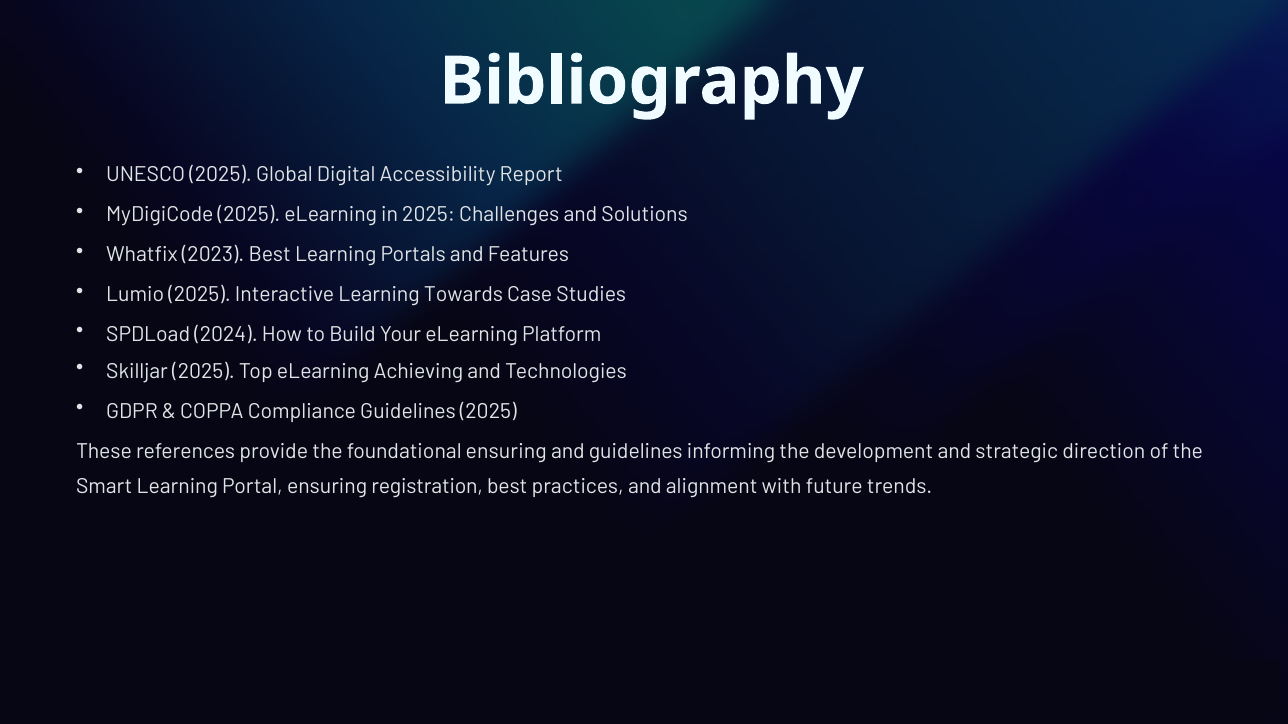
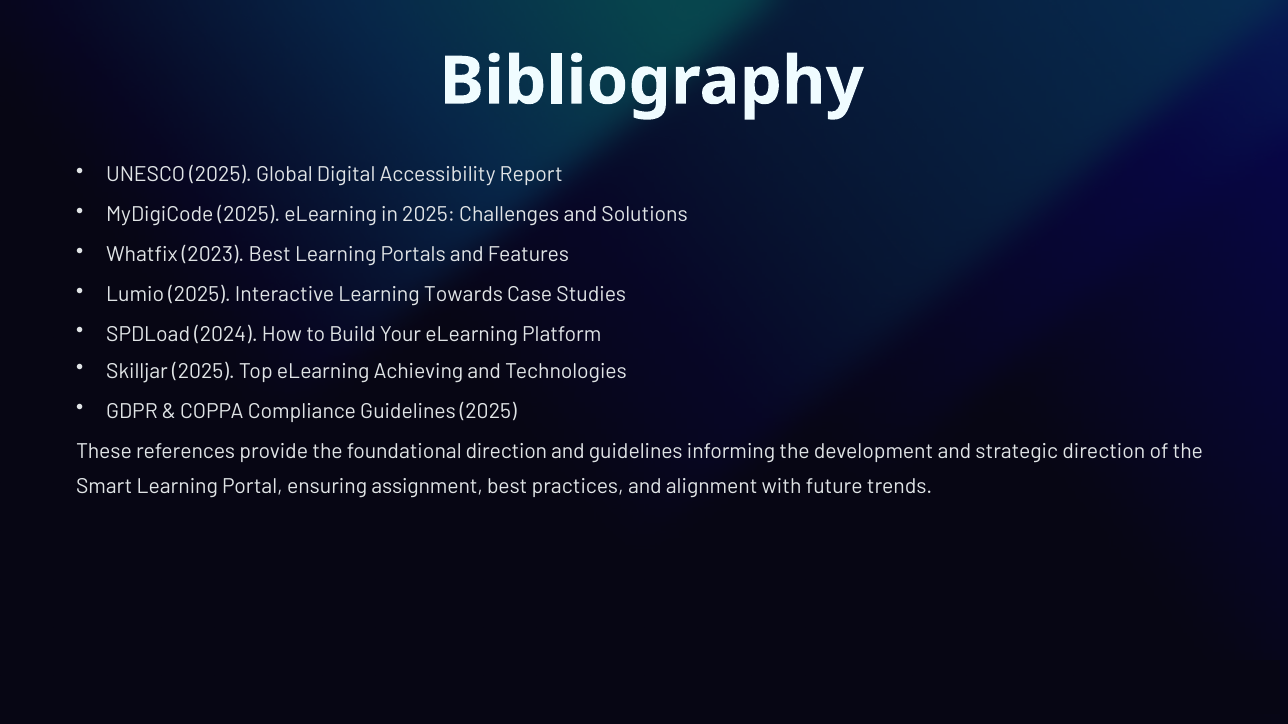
foundational ensuring: ensuring -> direction
registration: registration -> assignment
